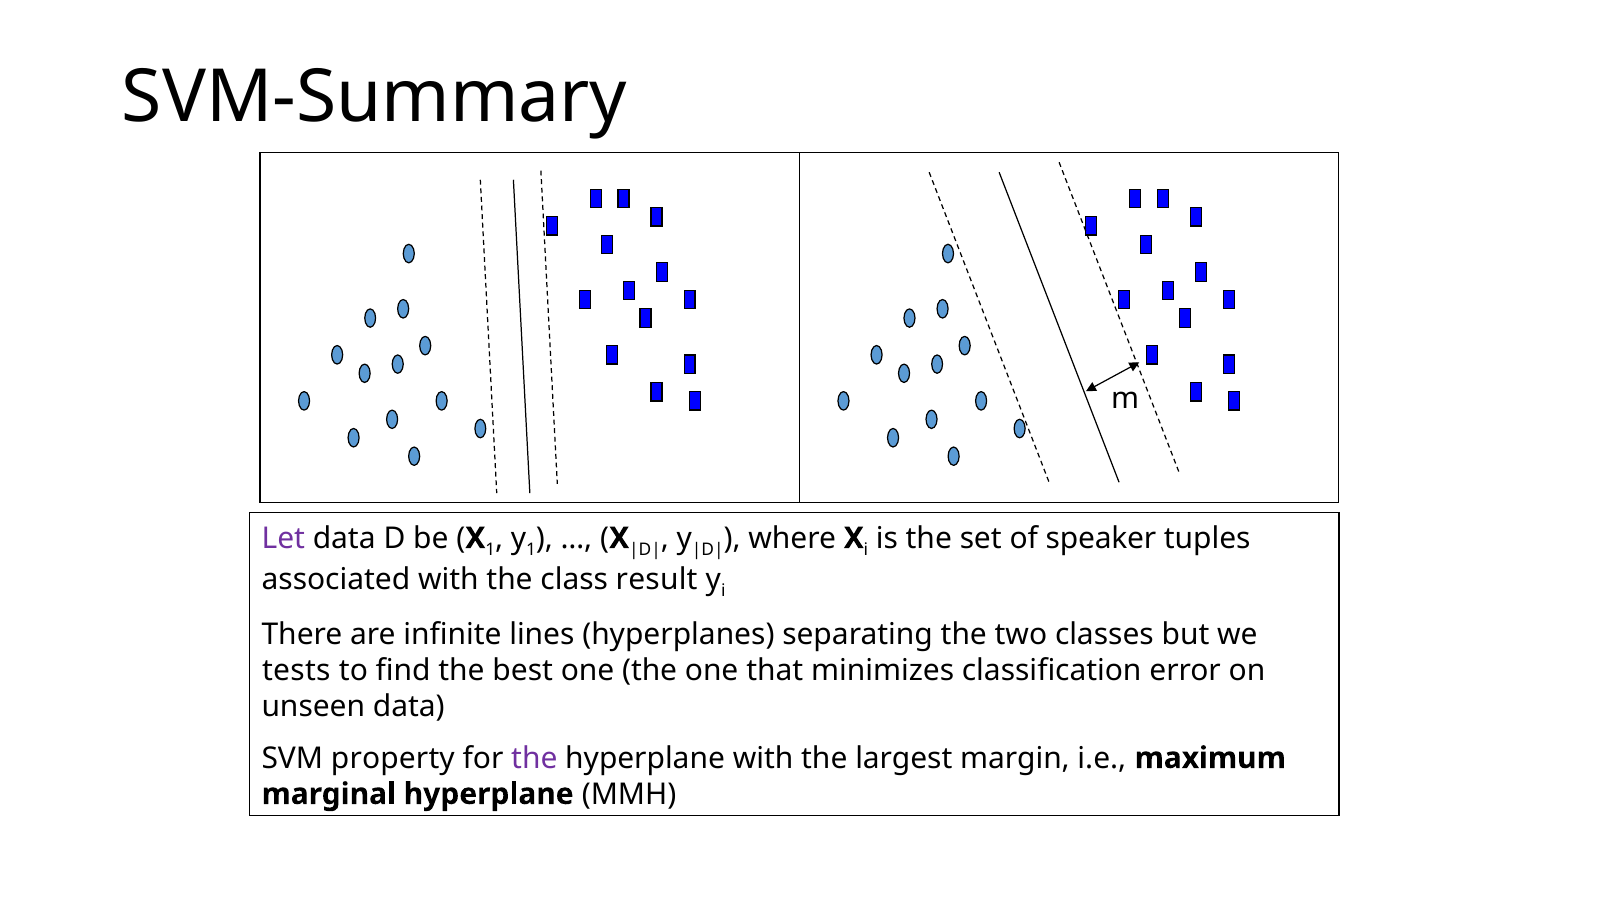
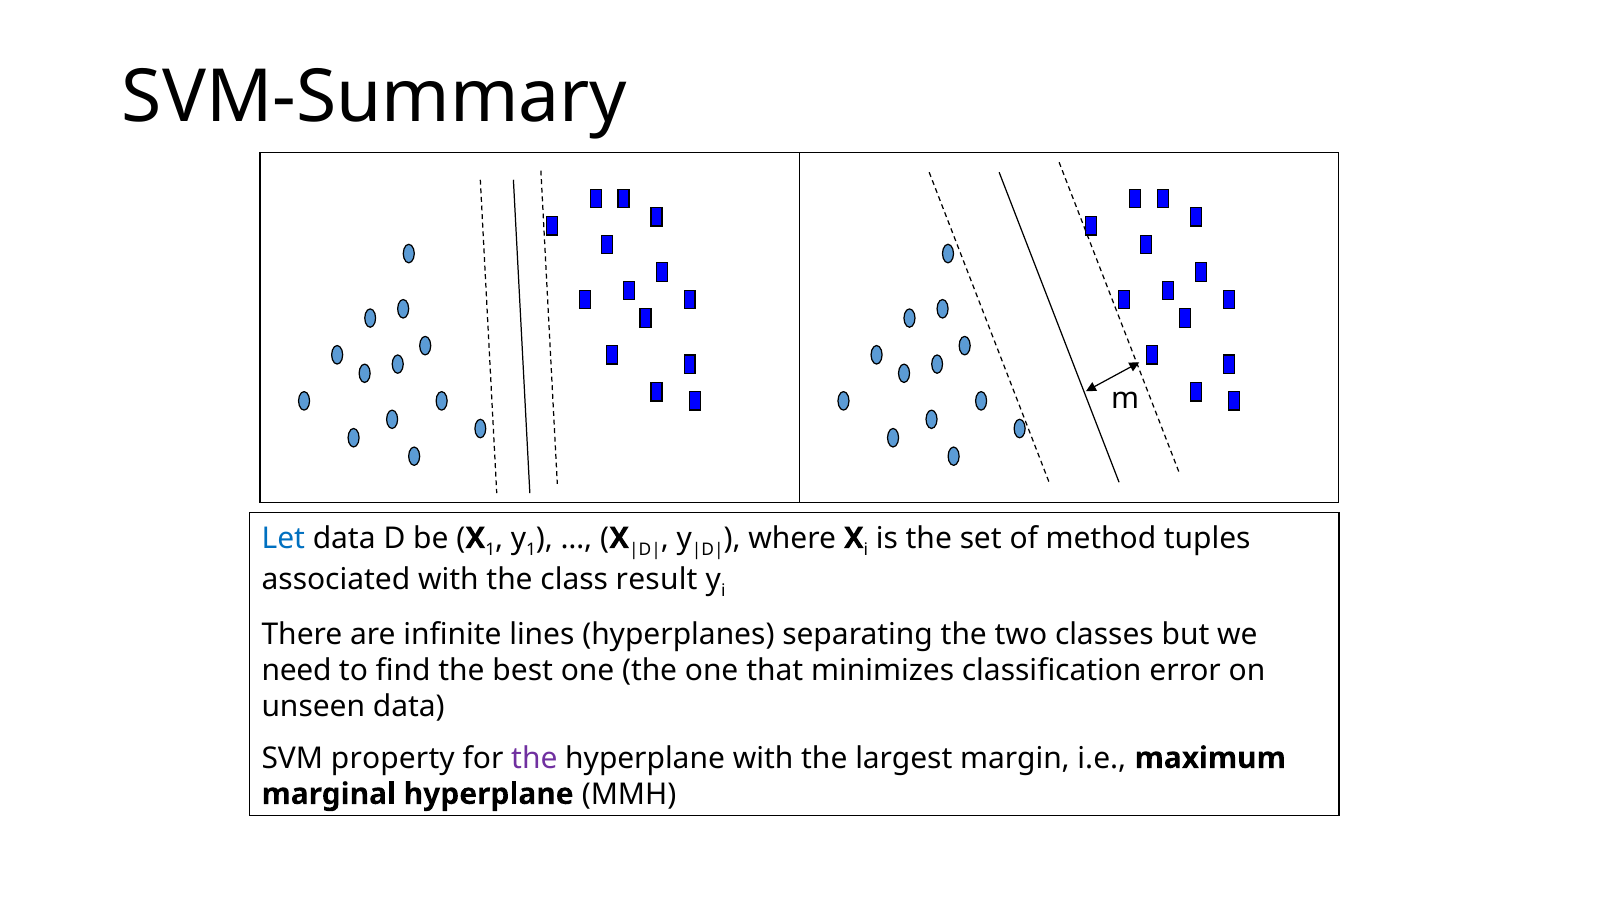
Let colour: purple -> blue
speaker: speaker -> method
tests: tests -> need
